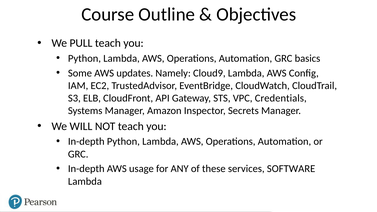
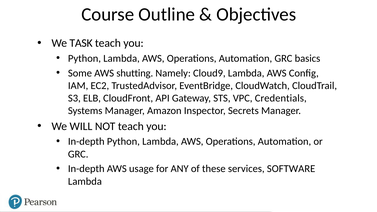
PULL: PULL -> TASK
updates: updates -> shutting
